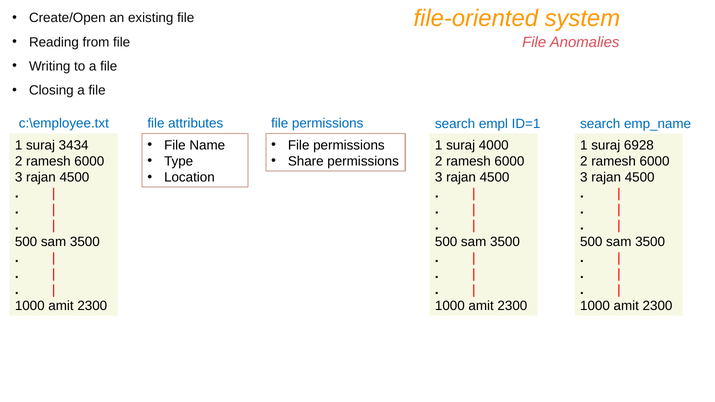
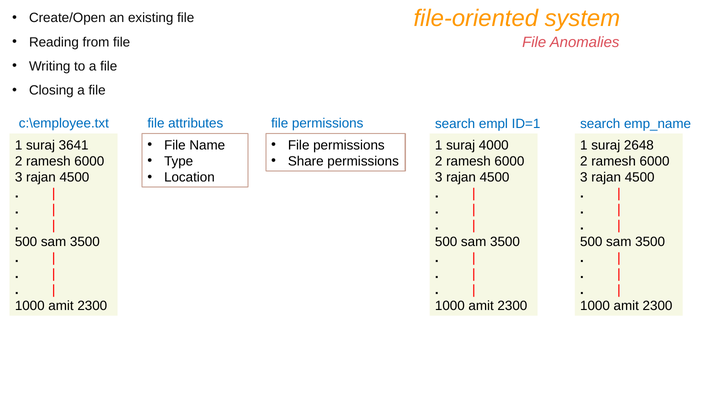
3434: 3434 -> 3641
6928: 6928 -> 2648
